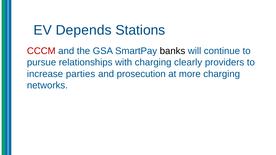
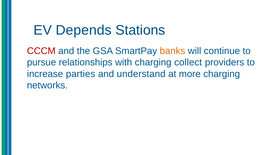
banks colour: black -> orange
clearly: clearly -> collect
prosecution: prosecution -> understand
